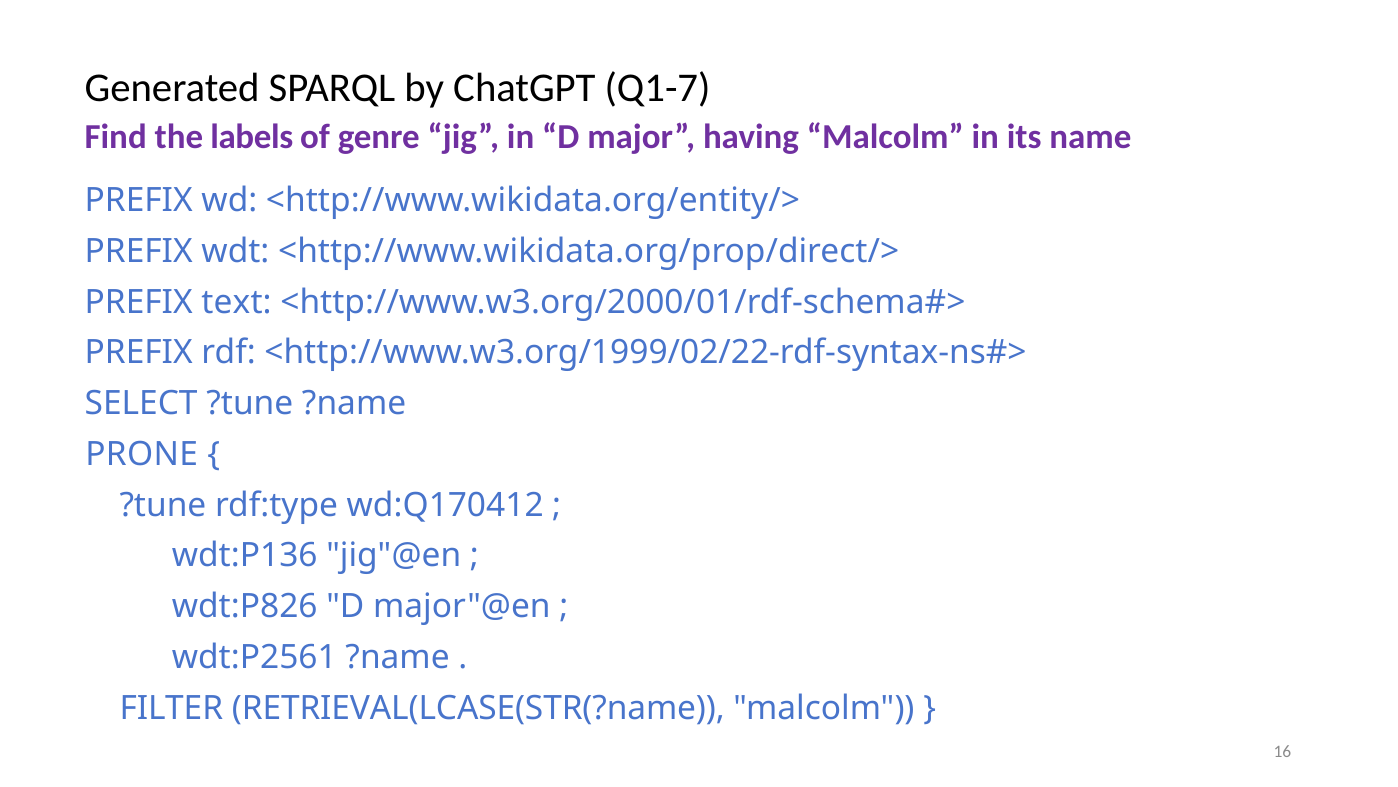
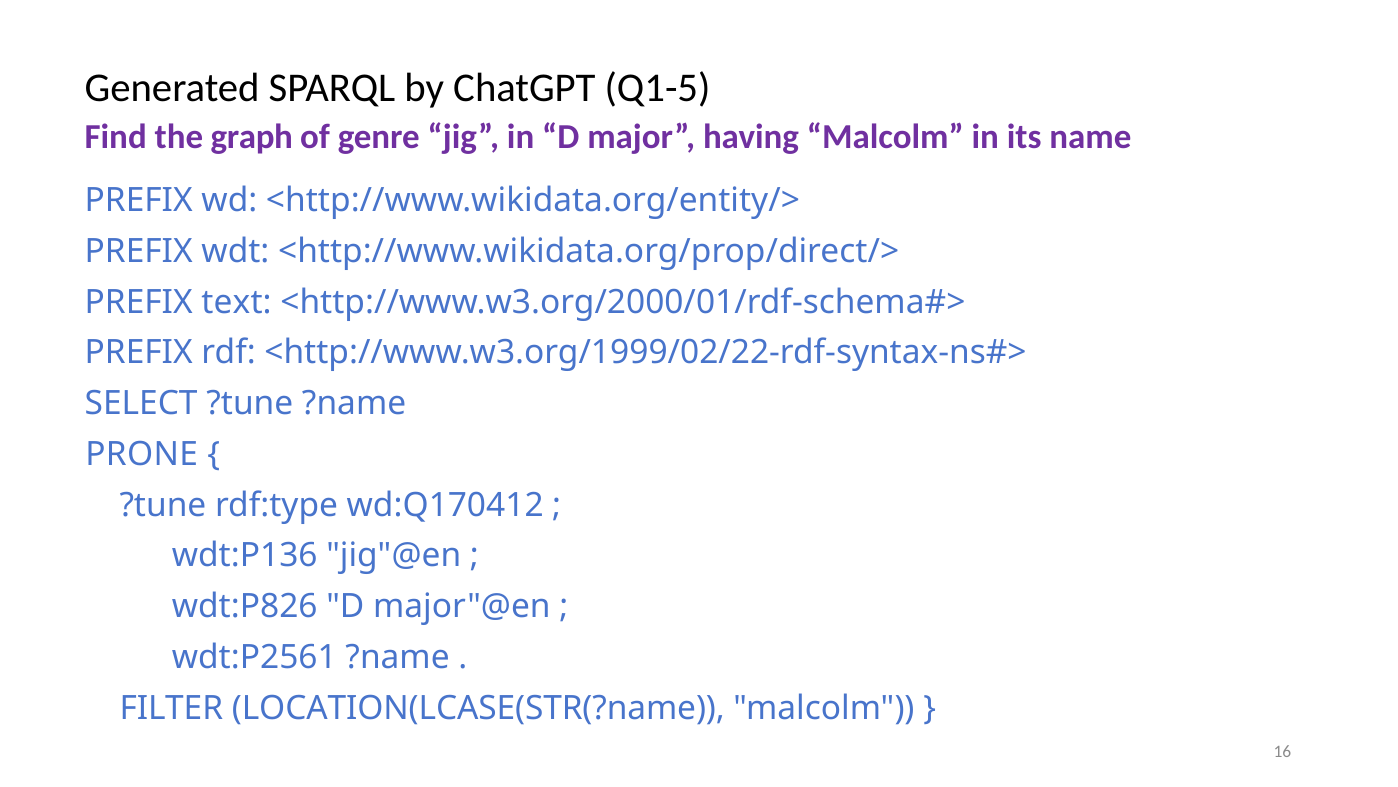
Q1-7: Q1-7 -> Q1-5
labels: labels -> graph
RETRIEVAL(LCASE(STR(?name: RETRIEVAL(LCASE(STR(?name -> LOCATION(LCASE(STR(?name
